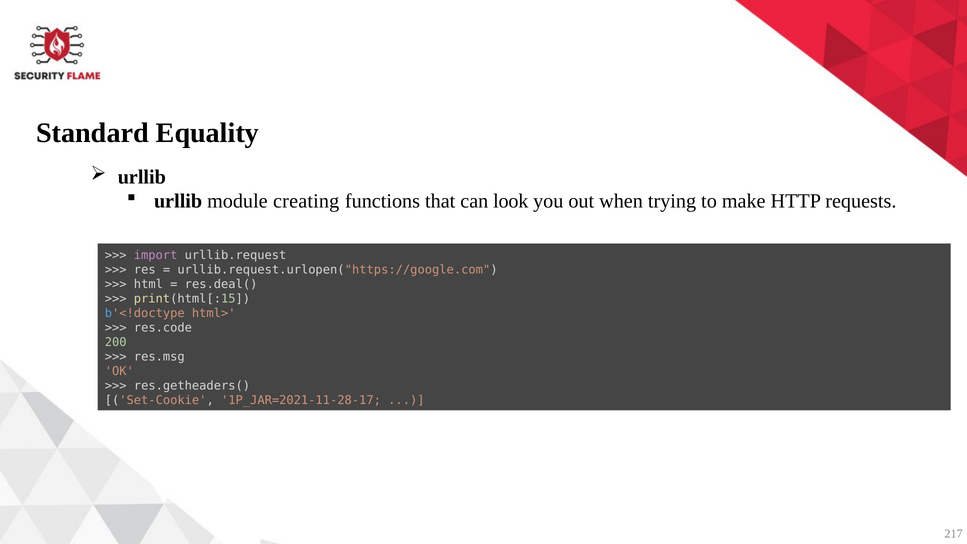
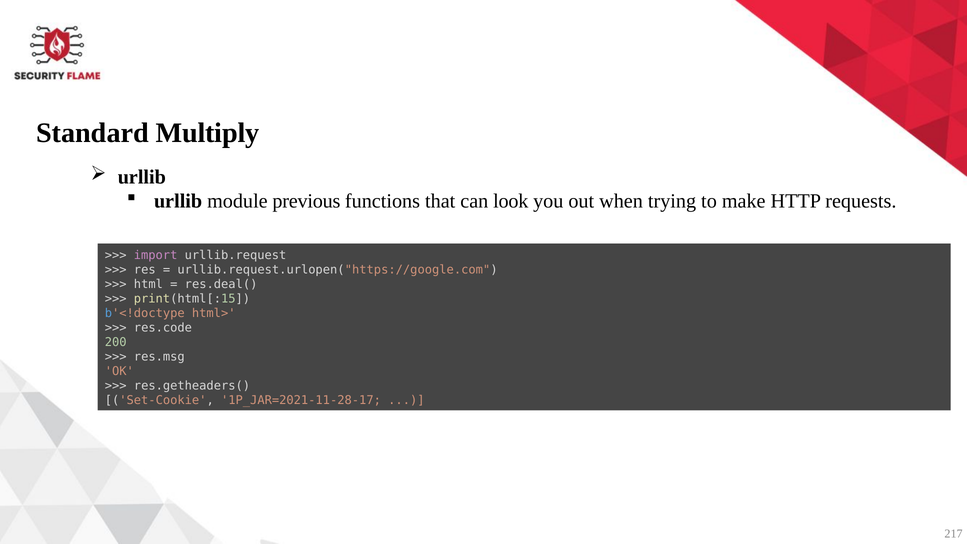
Equality: Equality -> Multiply
creating: creating -> previous
